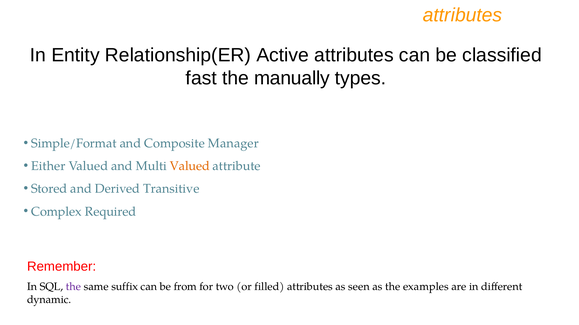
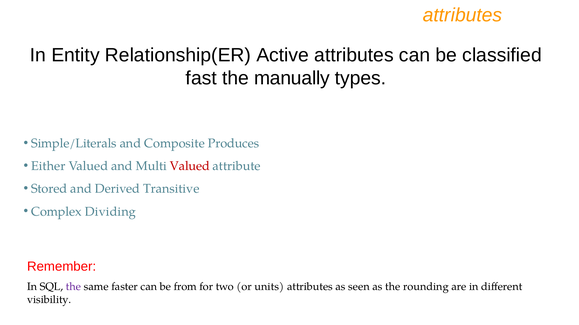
Simple/Format: Simple/Format -> Simple/Literals
Manager: Manager -> Produces
Valued at (190, 166) colour: orange -> red
Required: Required -> Dividing
suffix: suffix -> faster
filled: filled -> units
examples: examples -> rounding
dynamic: dynamic -> visibility
